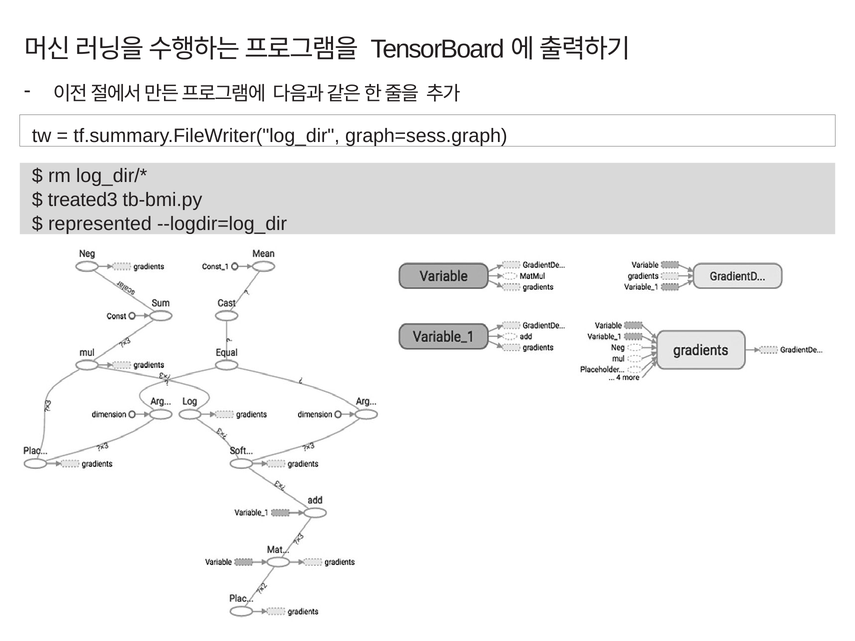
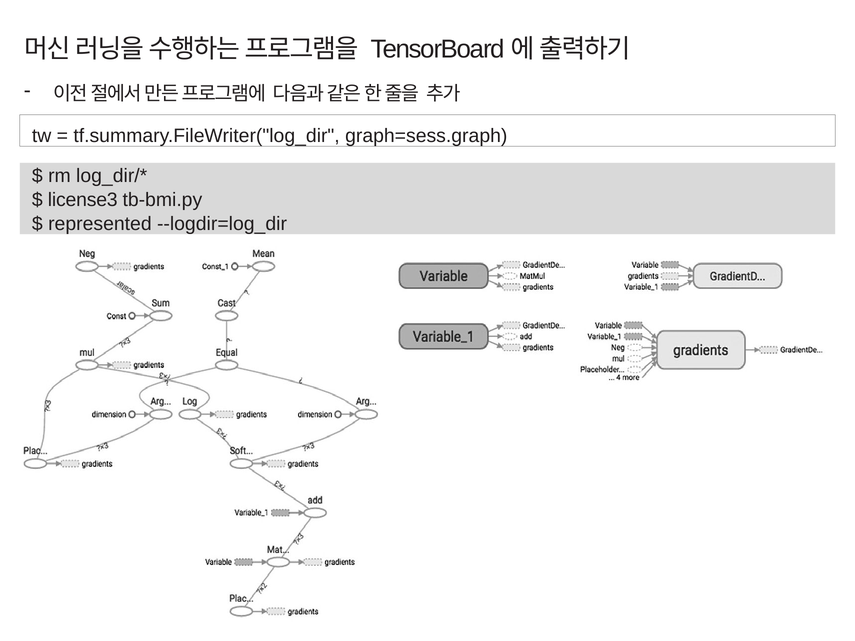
treated3: treated3 -> license3
